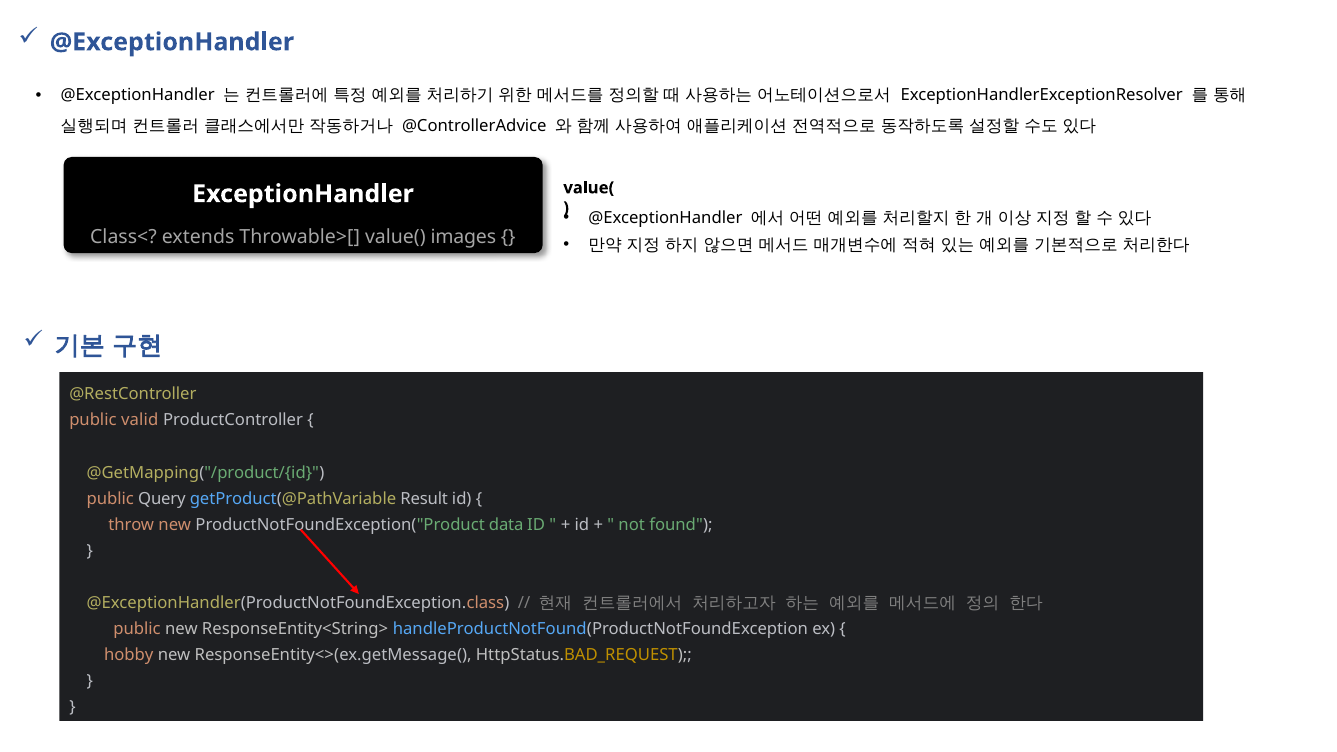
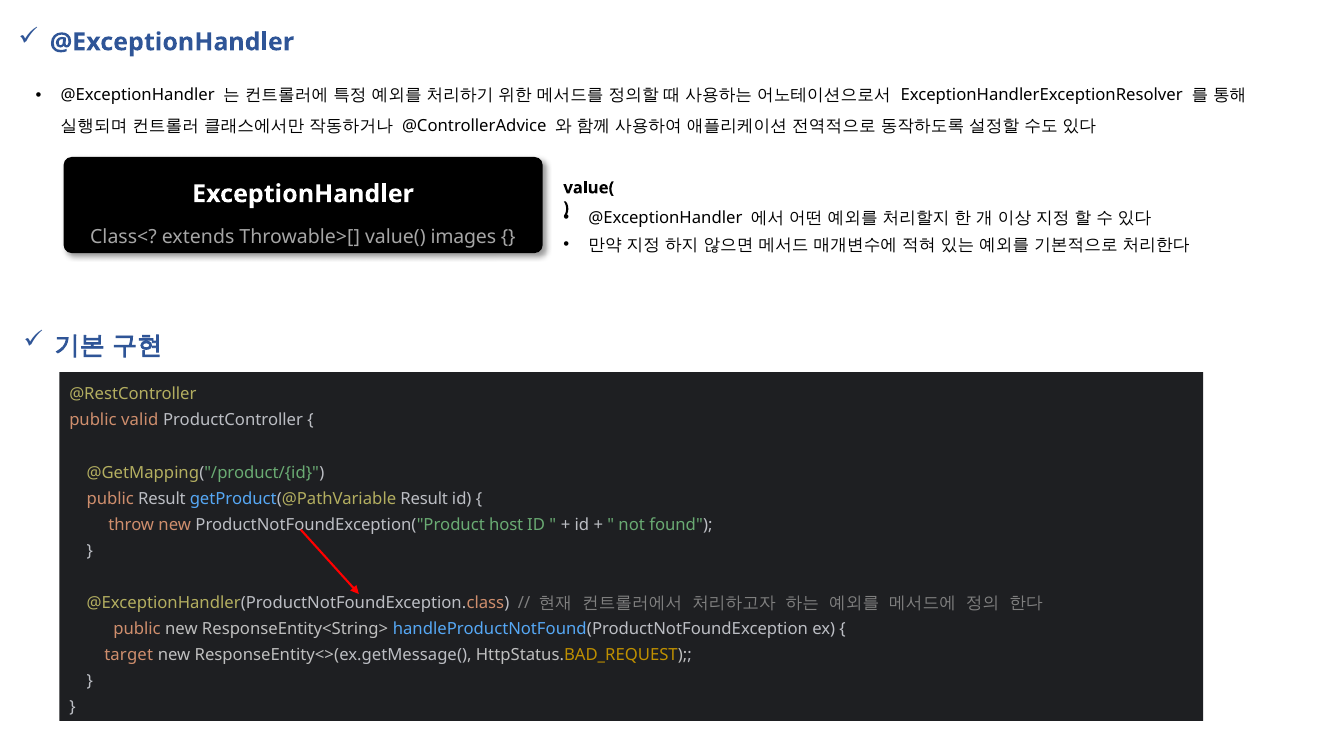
public Query: Query -> Result
data: data -> host
hobby: hobby -> target
